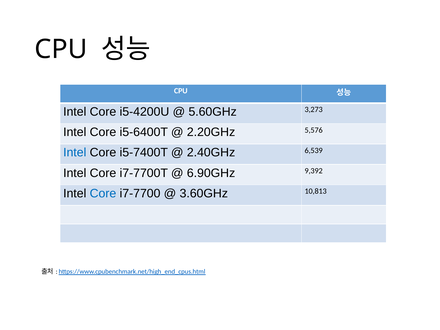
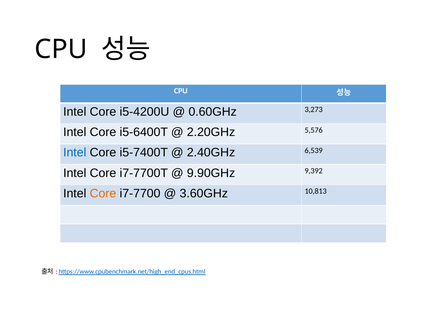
5.60GHz: 5.60GHz -> 0.60GHz
6.90GHz: 6.90GHz -> 9.90GHz
Core at (103, 193) colour: blue -> orange
